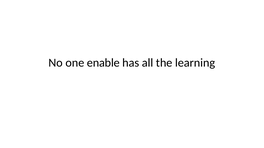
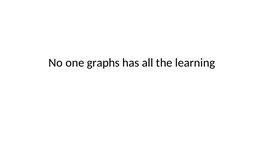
enable: enable -> graphs
